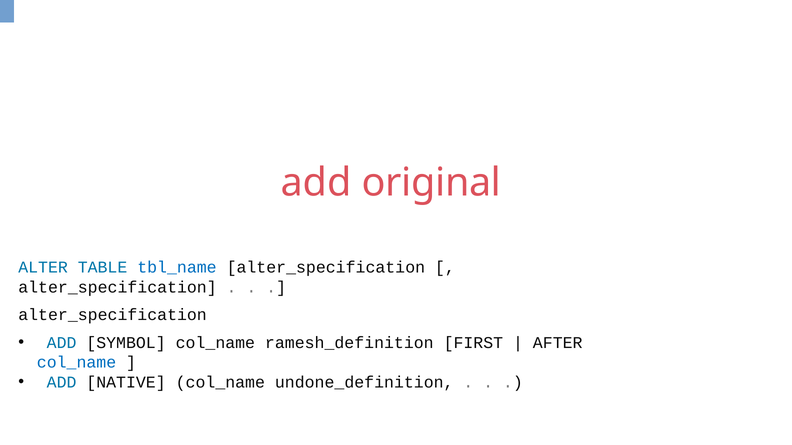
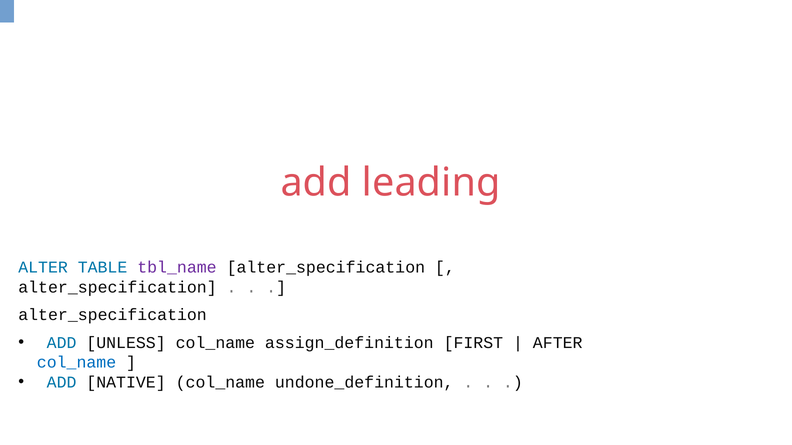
original: original -> leading
tbl_name colour: blue -> purple
SYMBOL: SYMBOL -> UNLESS
ramesh_definition: ramesh_definition -> assign_definition
